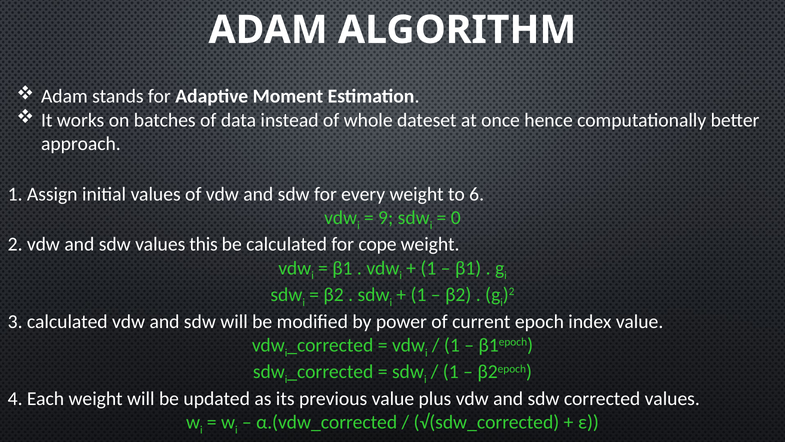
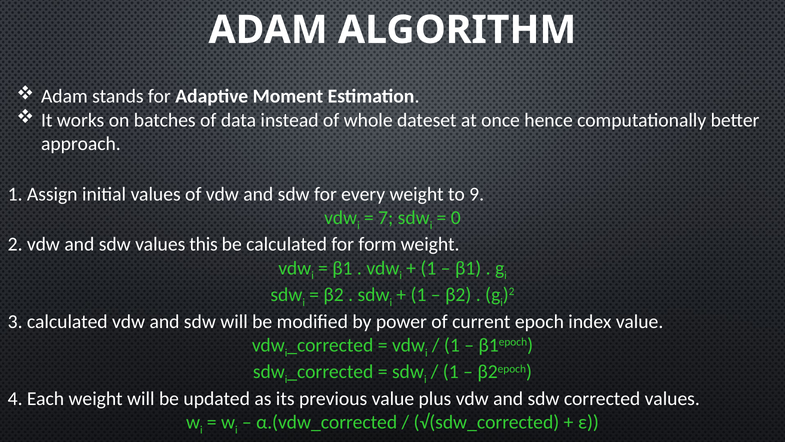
6: 6 -> 9
9: 9 -> 7
cope: cope -> form
